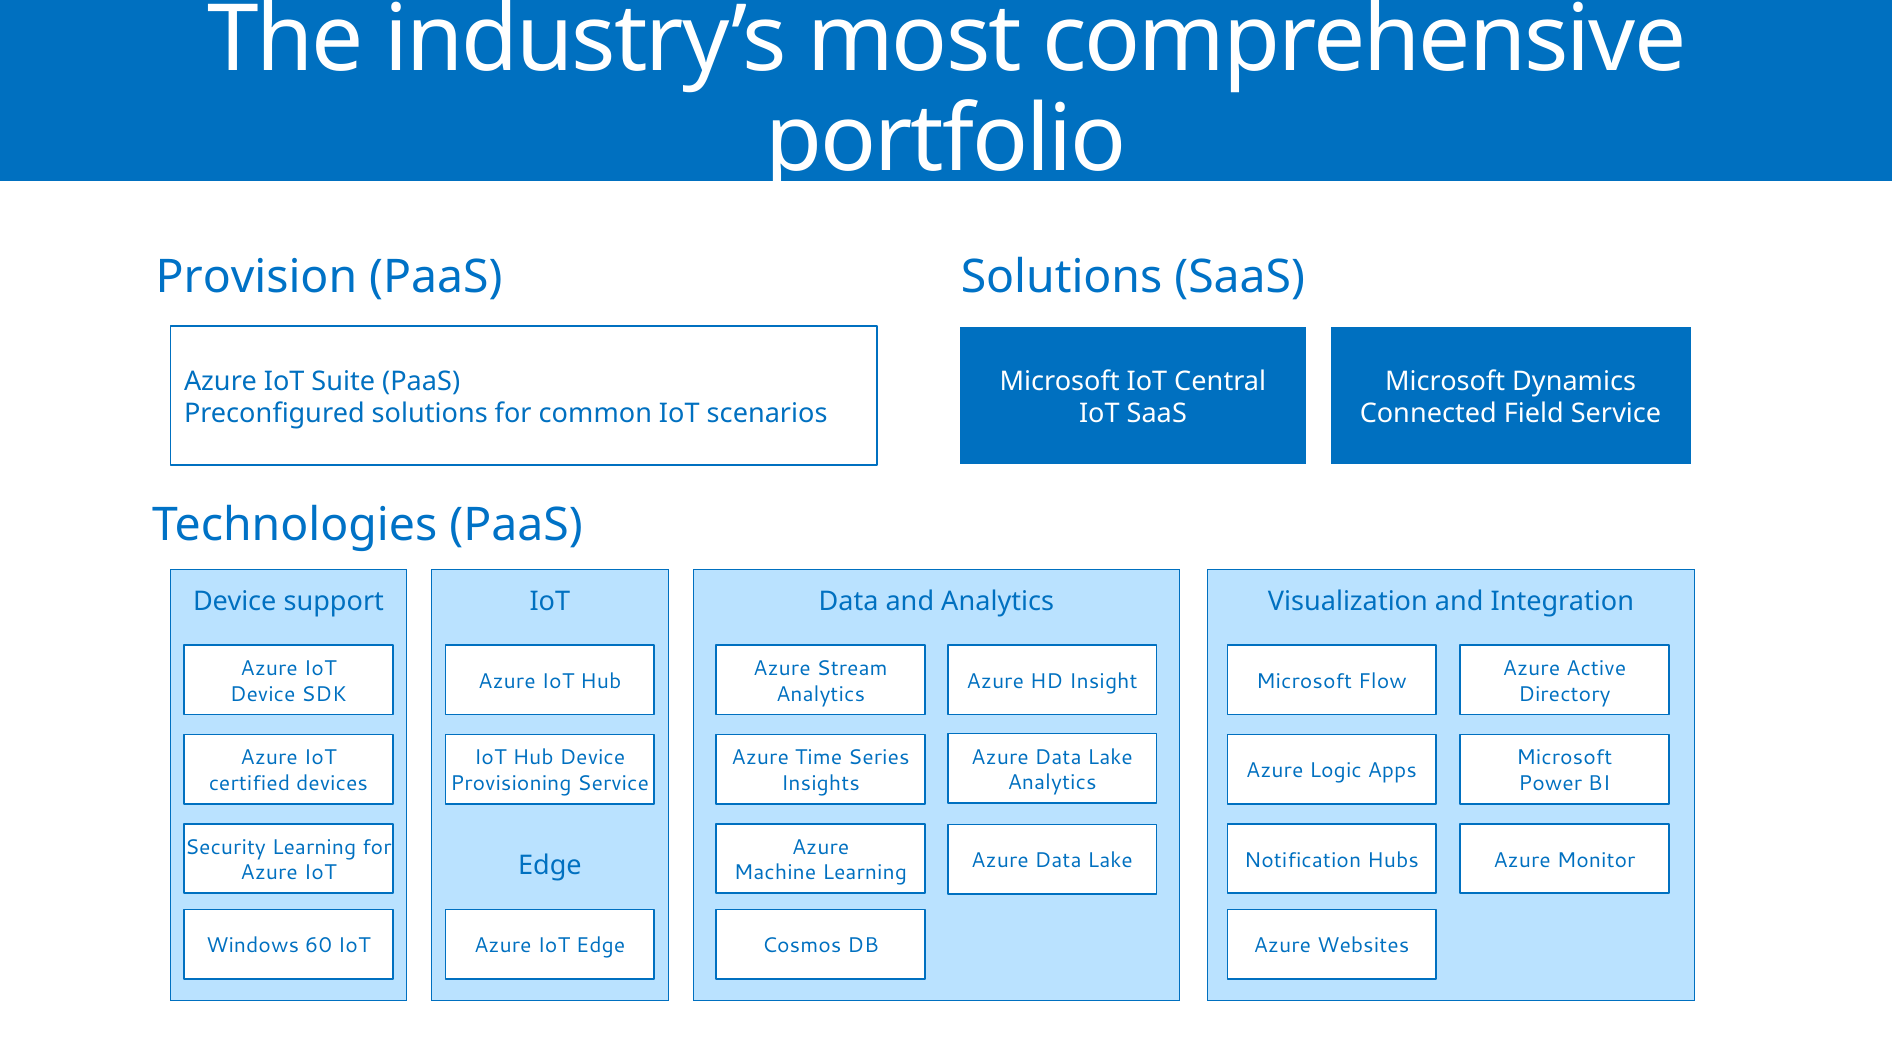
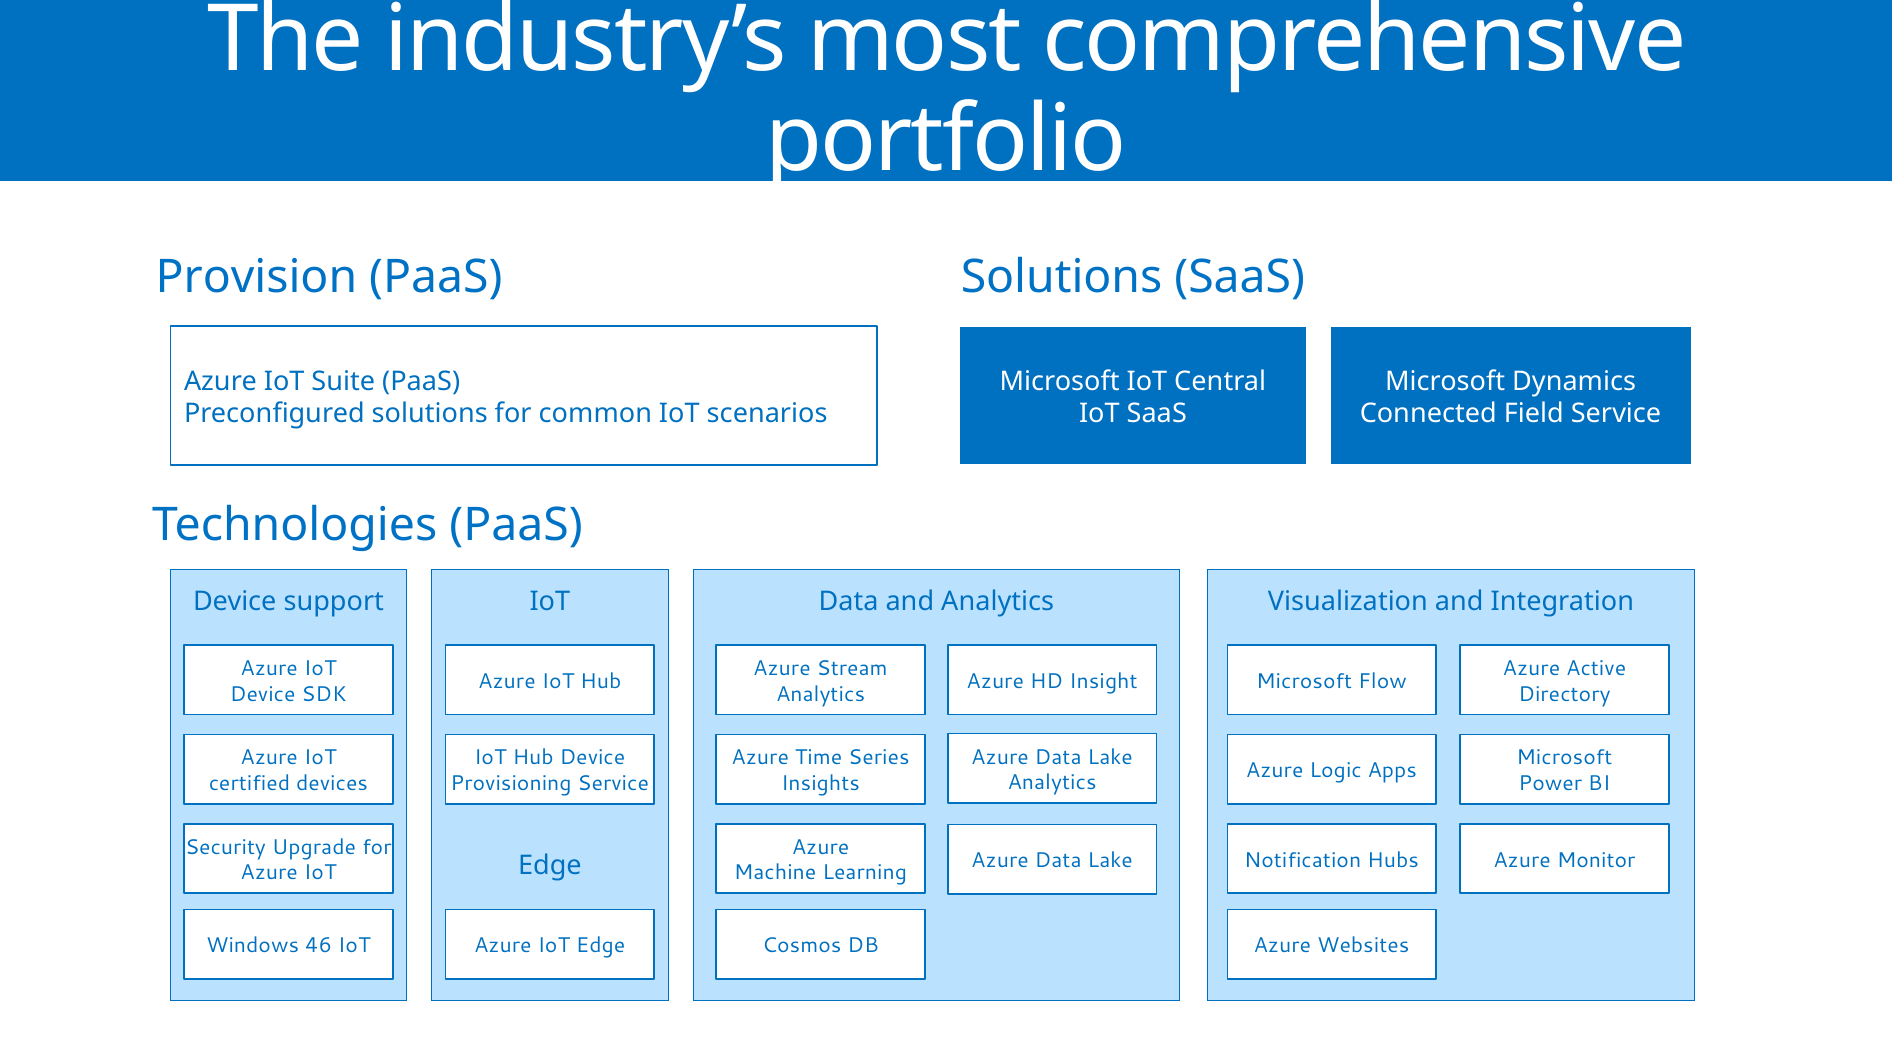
Security Learning: Learning -> Upgrade
60: 60 -> 46
